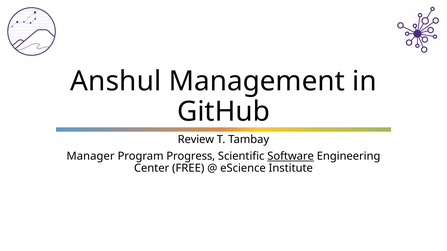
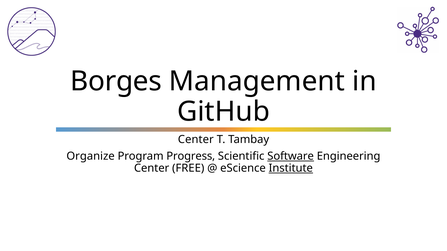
Anshul: Anshul -> Borges
Review at (196, 140): Review -> Center
Manager: Manager -> Organize
Institute underline: none -> present
